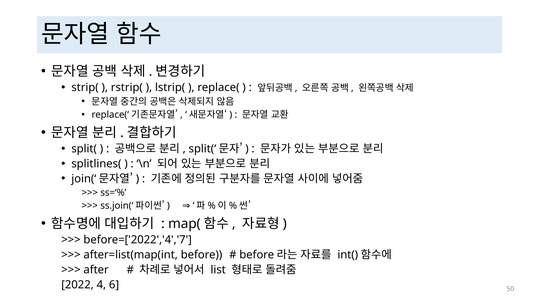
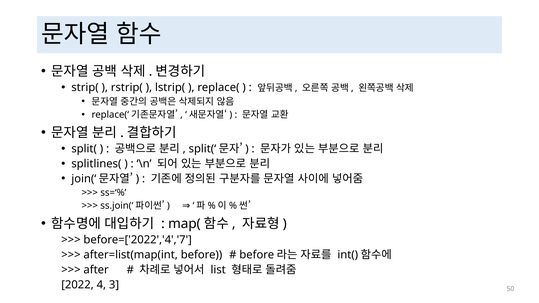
6: 6 -> 3
